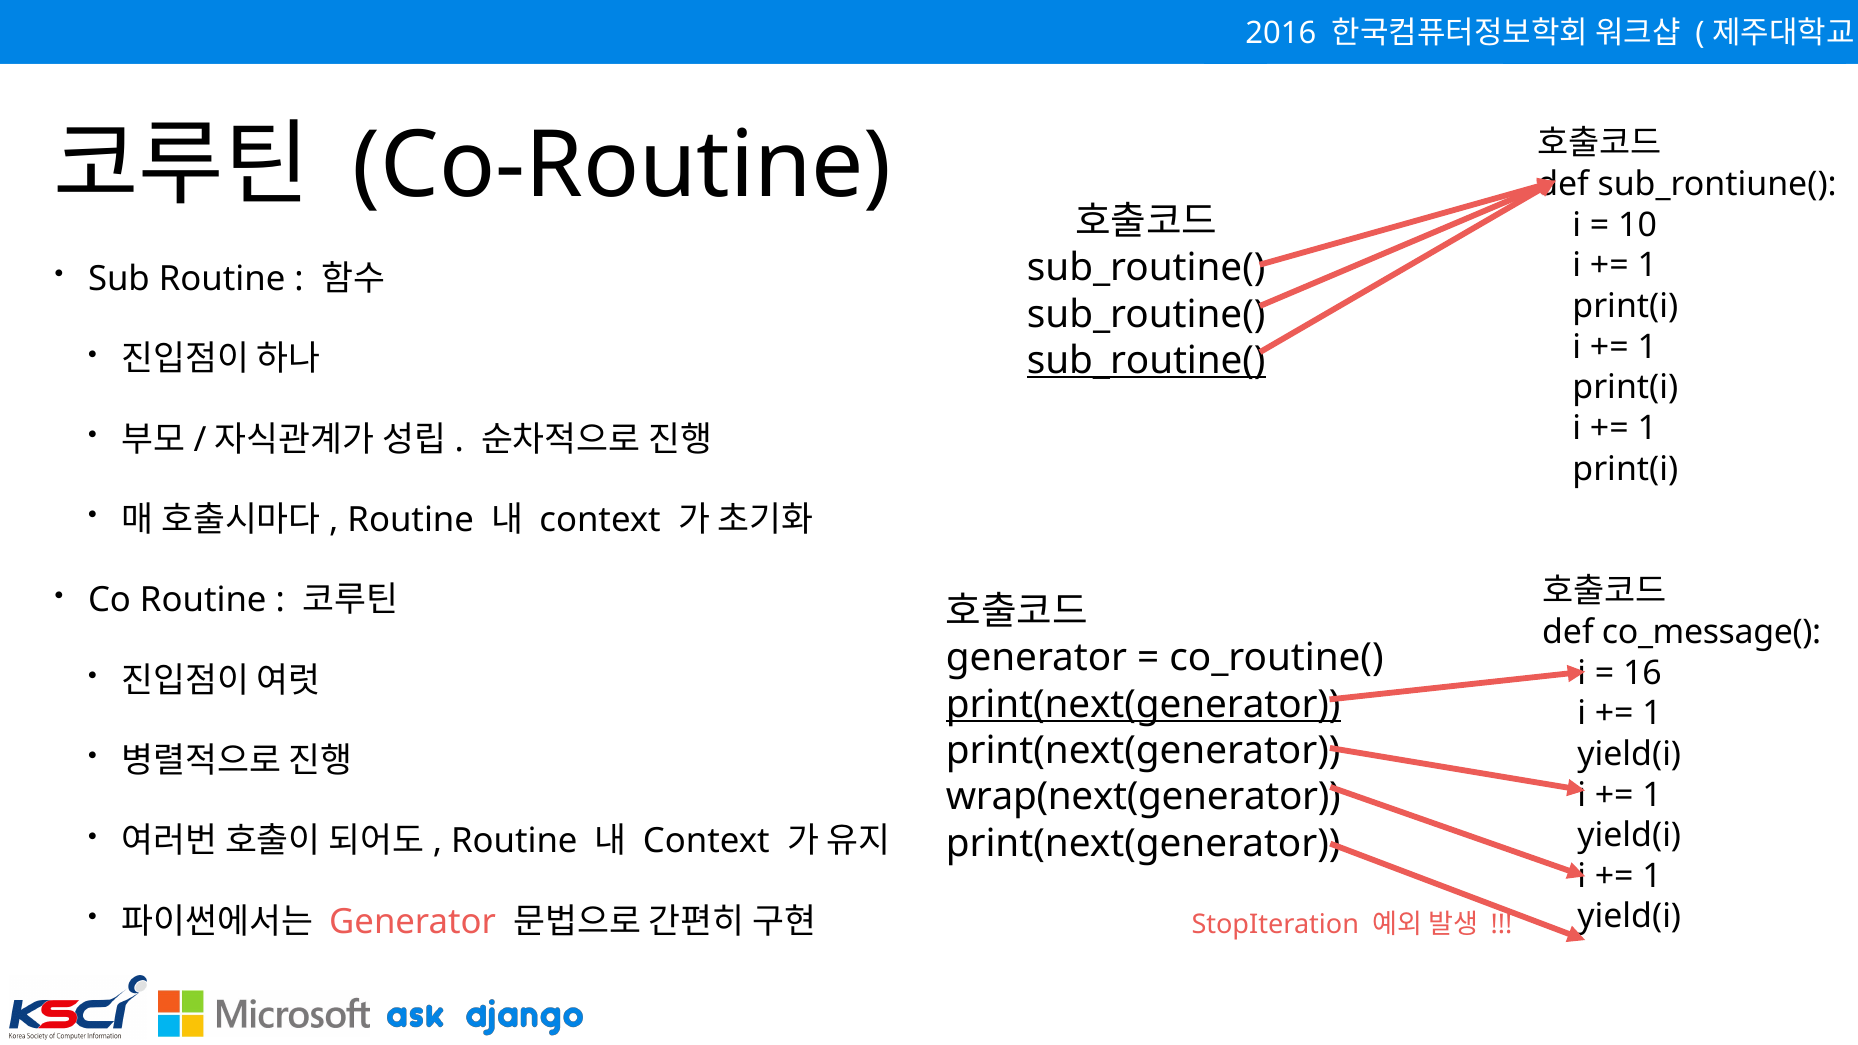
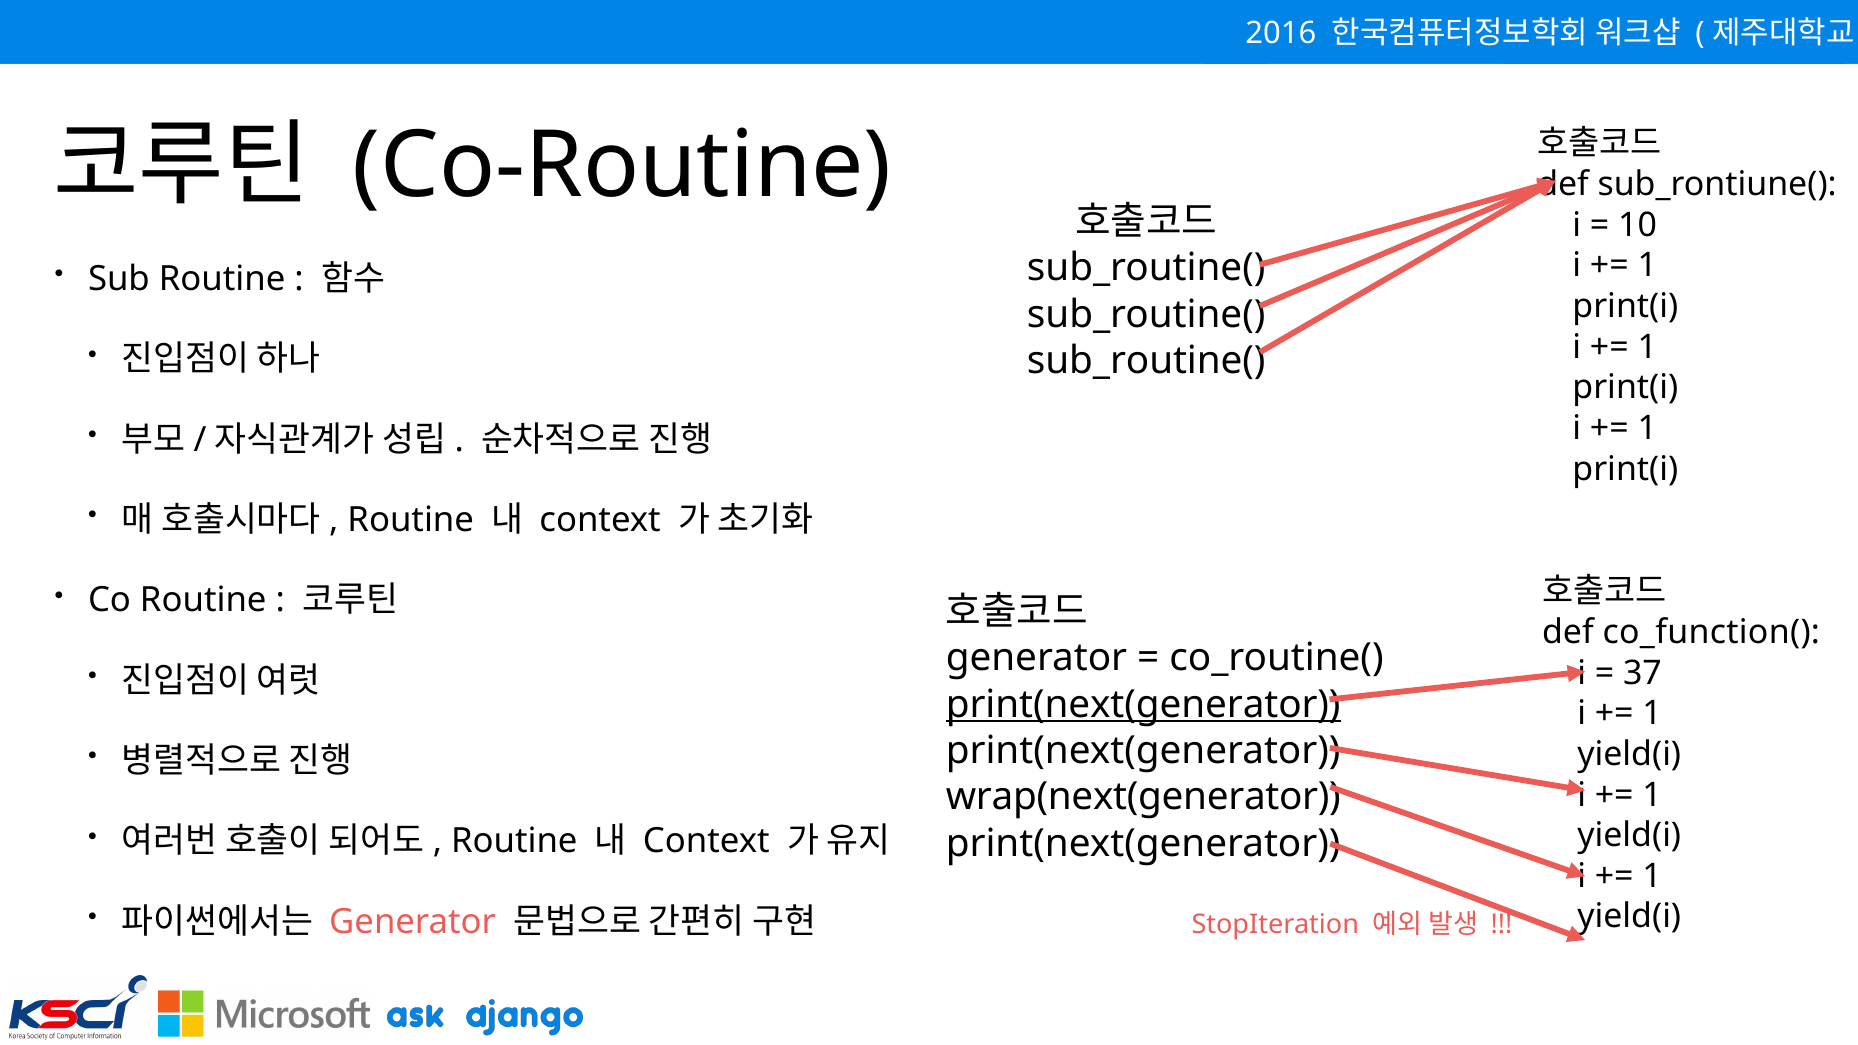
sub_routine( at (1146, 361) underline: present -> none
co_message(: co_message( -> co_function(
16: 16 -> 37
